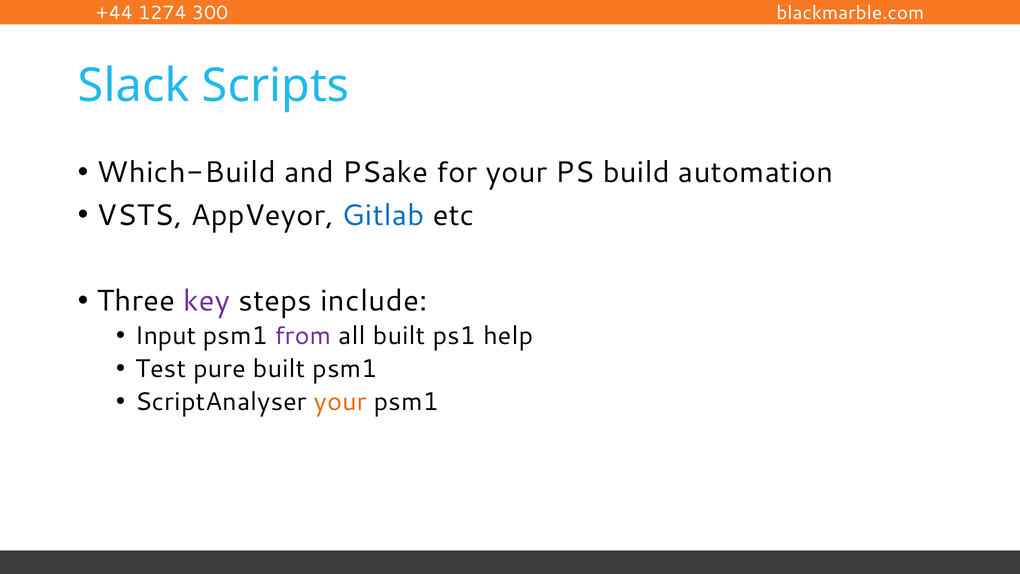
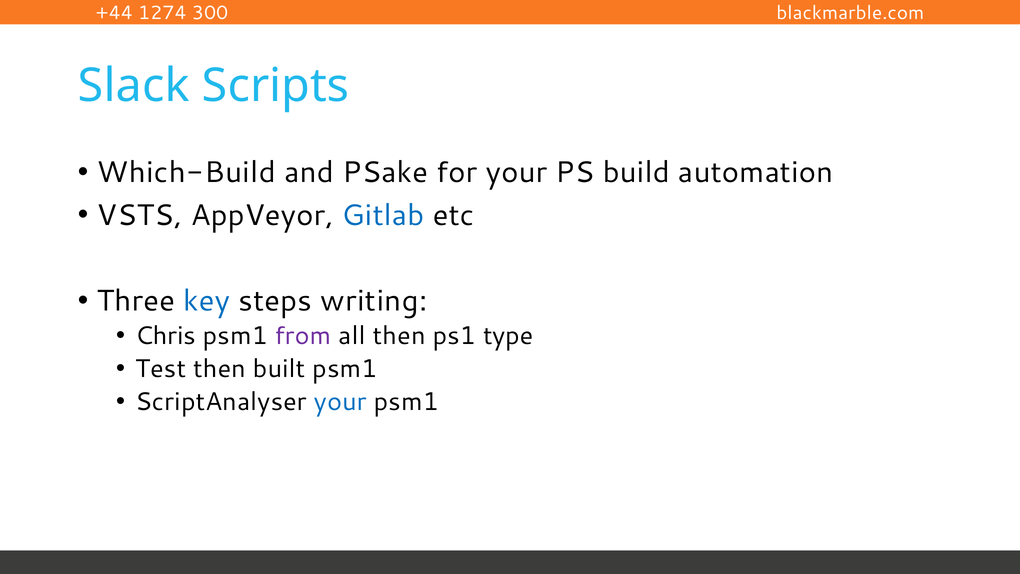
key colour: purple -> blue
include: include -> writing
Input: Input -> Chris
all built: built -> then
help: help -> type
Test pure: pure -> then
your at (340, 402) colour: orange -> blue
